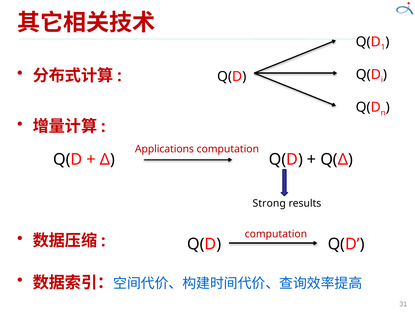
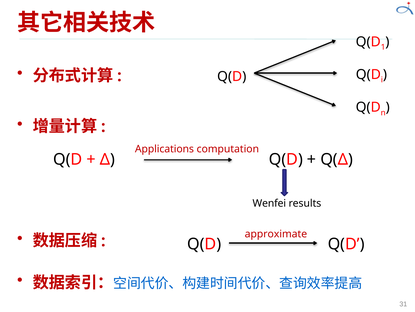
Strong: Strong -> Wenfei
computation at (276, 234): computation -> approximate
